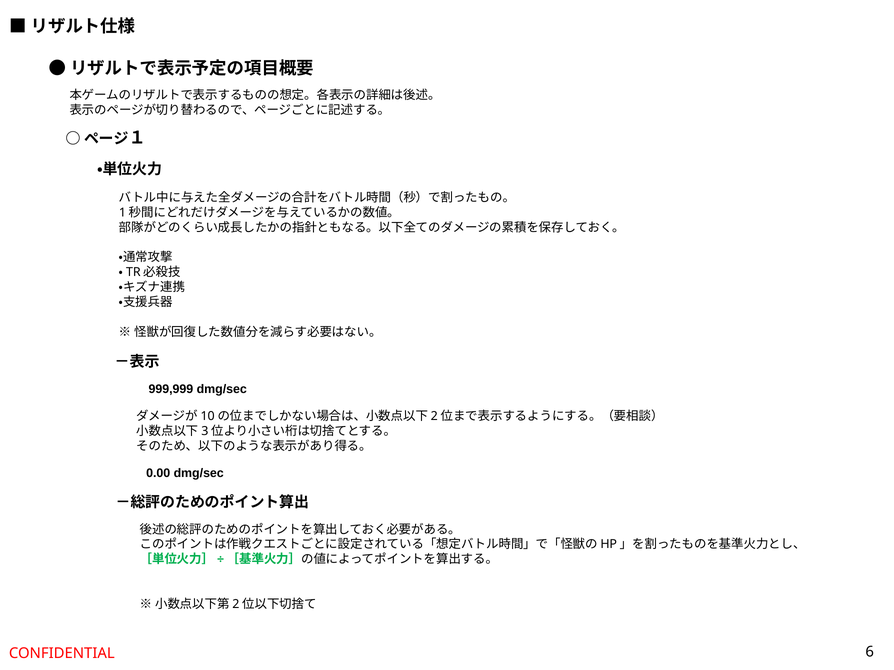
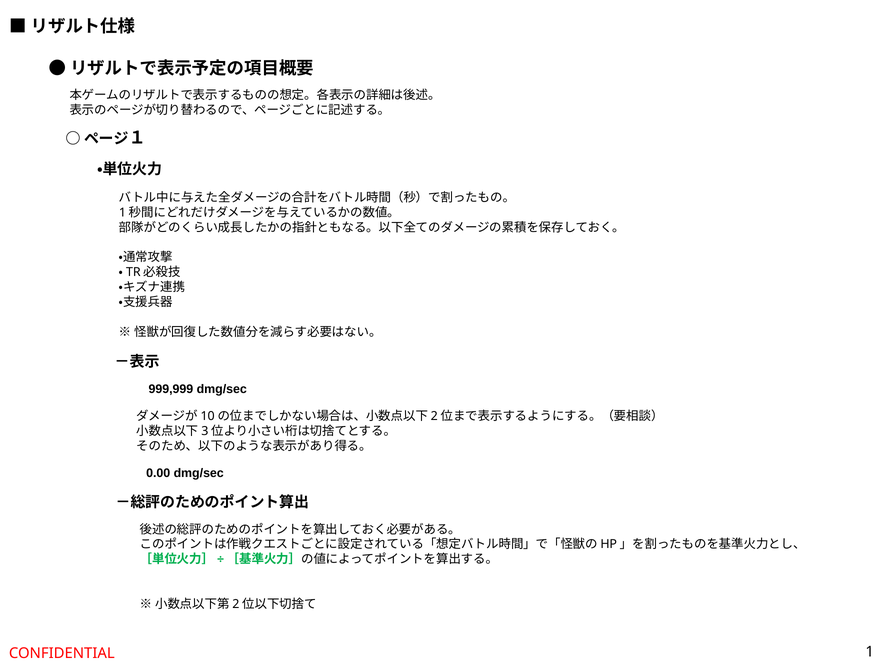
6: 6 -> 1
